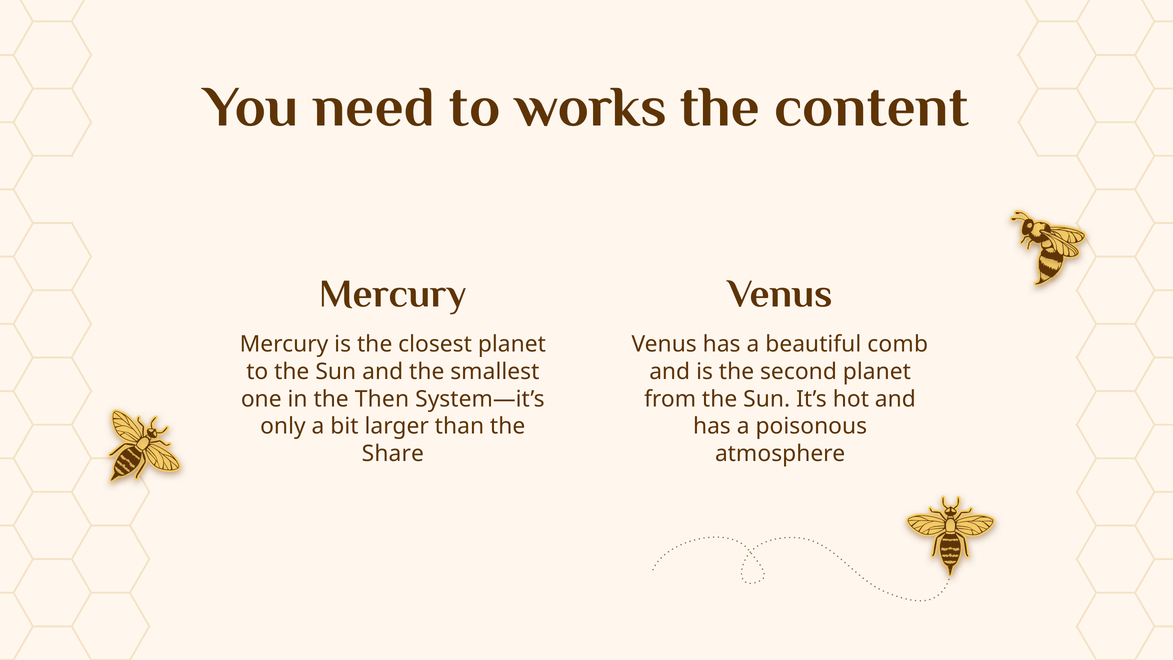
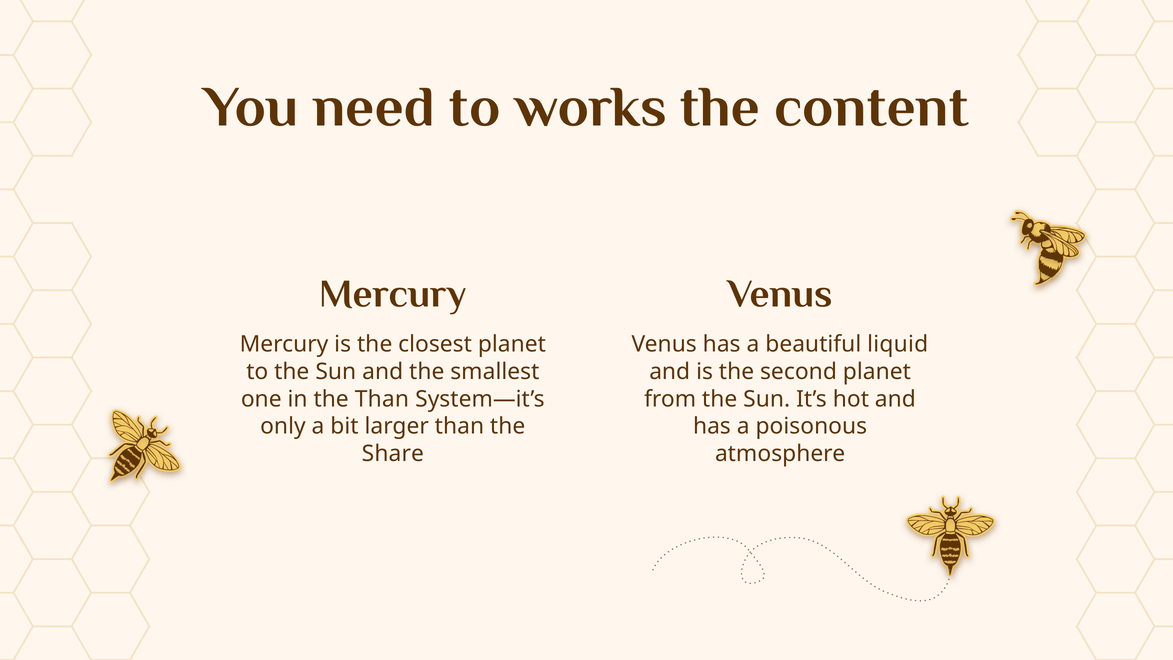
comb: comb -> liquid
the Then: Then -> Than
